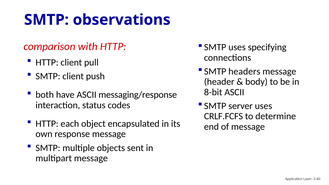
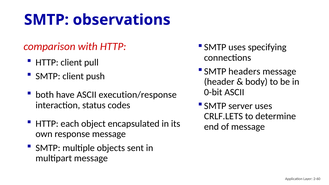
8-bit: 8-bit -> 0-bit
messaging/response: messaging/response -> execution/response
CRLF.FCFS: CRLF.FCFS -> CRLF.LETS
